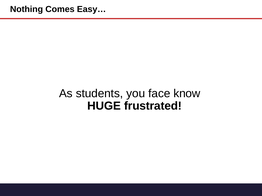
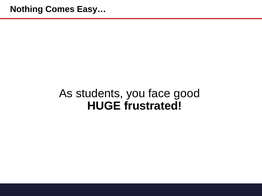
know: know -> good
